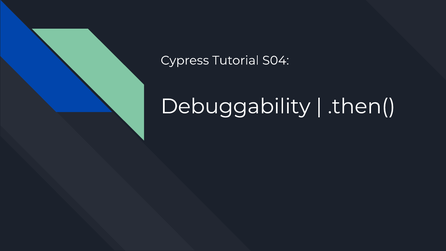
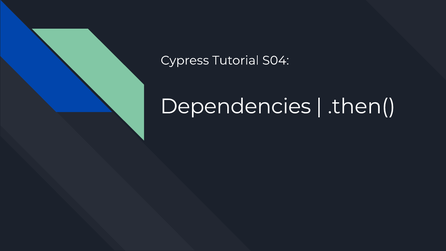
Debuggability: Debuggability -> Dependencies
